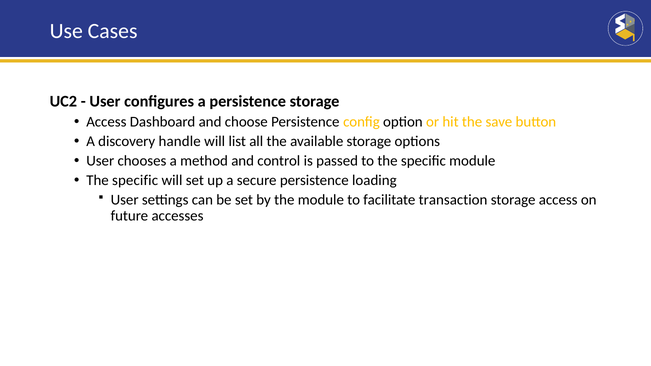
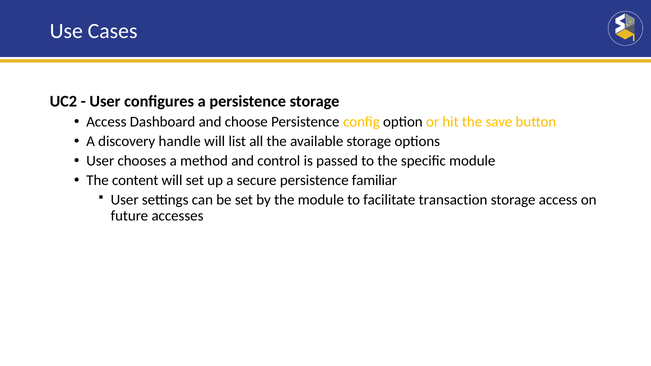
specific at (135, 180): specific -> content
loading: loading -> familiar
